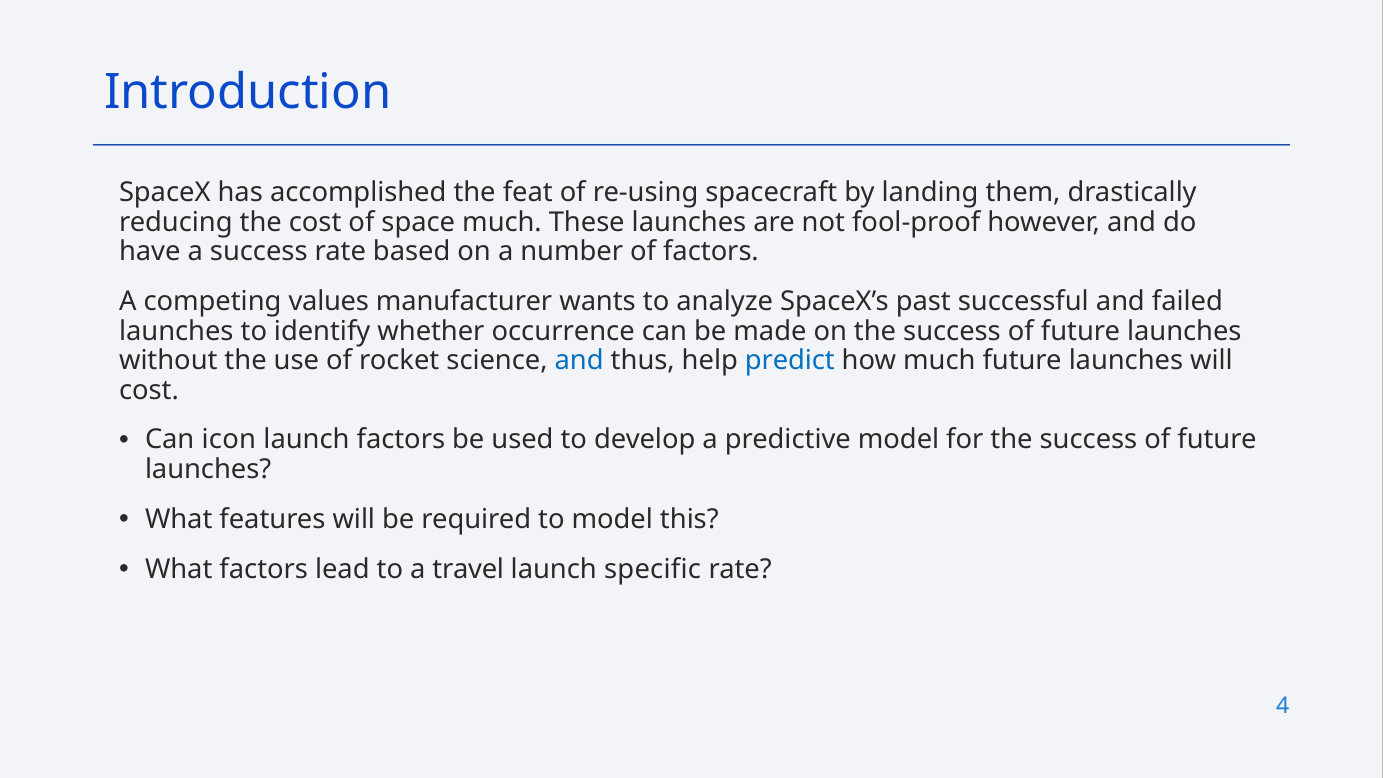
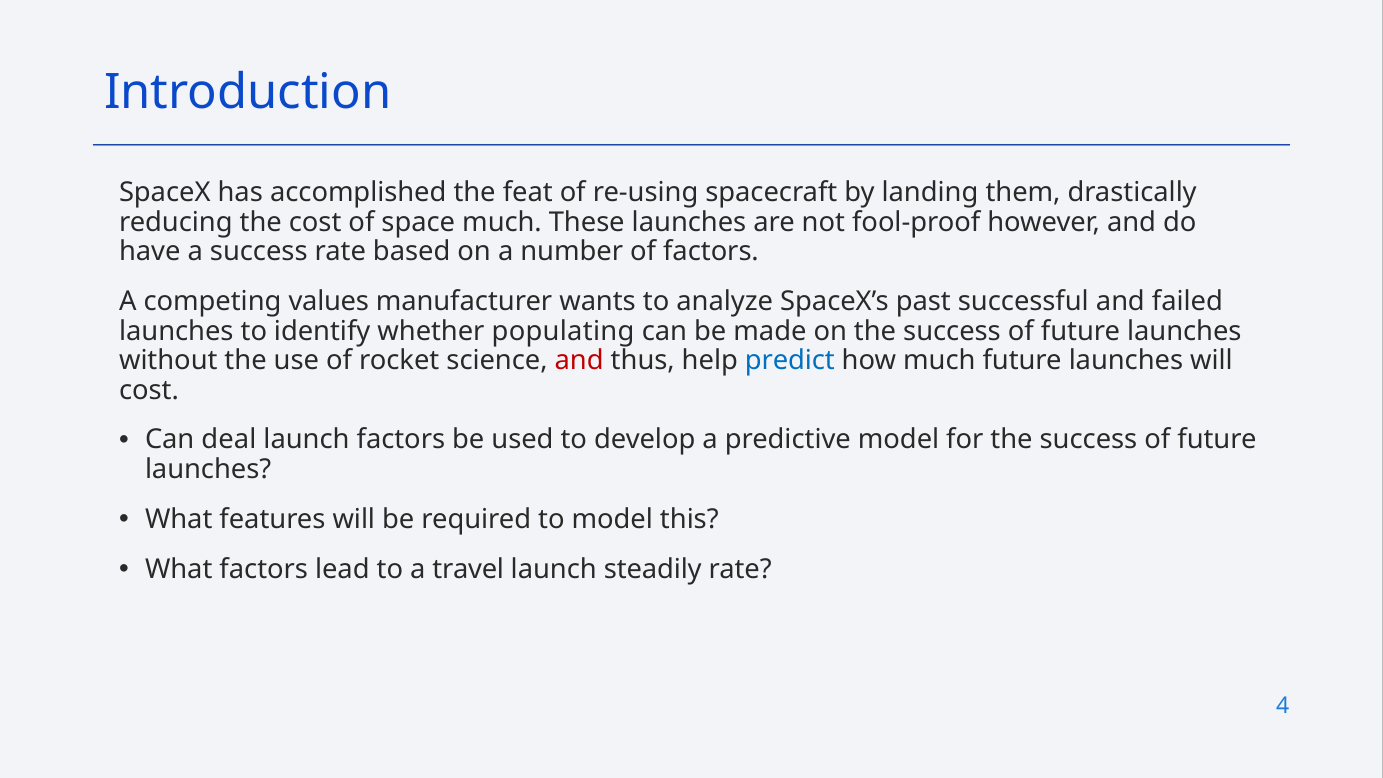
occurrence: occurrence -> populating
and at (579, 361) colour: blue -> red
icon: icon -> deal
specific: specific -> steadily
